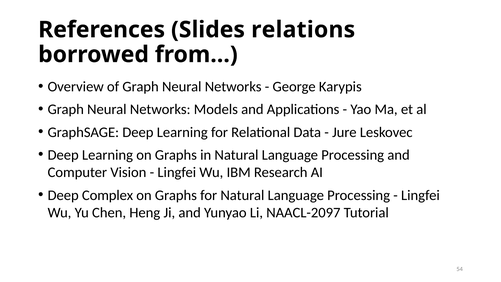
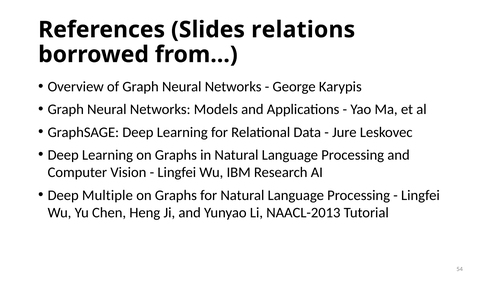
Complex: Complex -> Multiple
NAACL-2097: NAACL-2097 -> NAACL-2013
